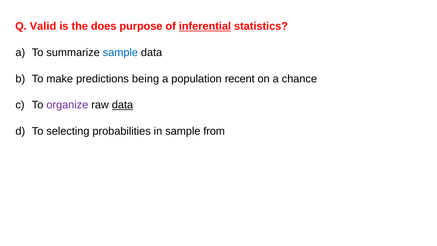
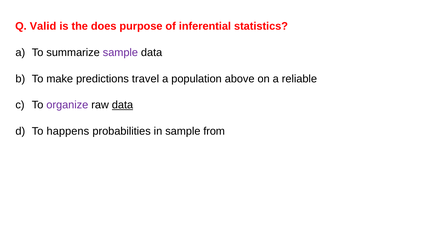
inferential underline: present -> none
sample at (120, 52) colour: blue -> purple
being: being -> travel
recent: recent -> above
chance: chance -> reliable
selecting: selecting -> happens
